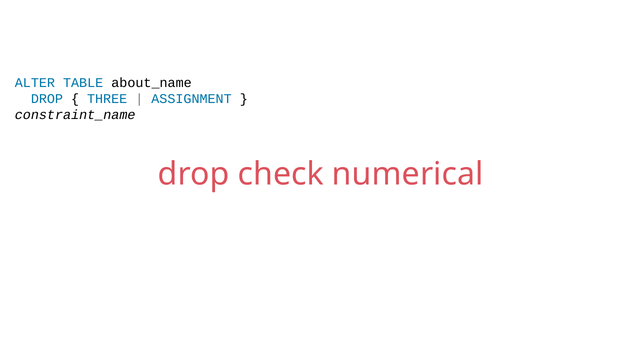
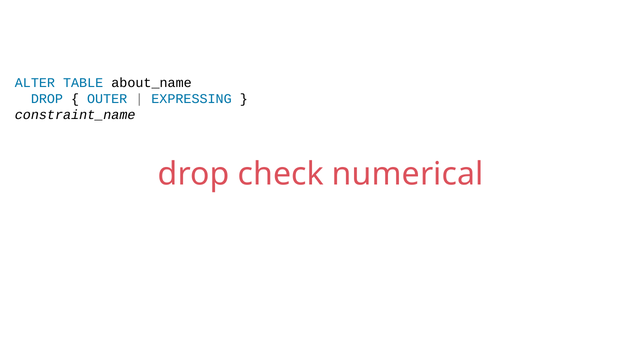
THREE: THREE -> OUTER
ASSIGNMENT: ASSIGNMENT -> EXPRESSING
